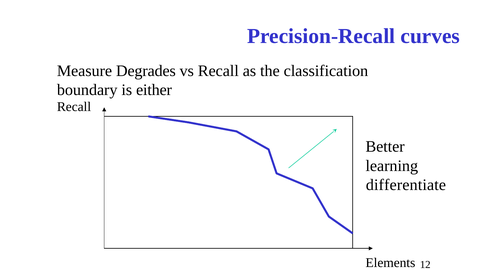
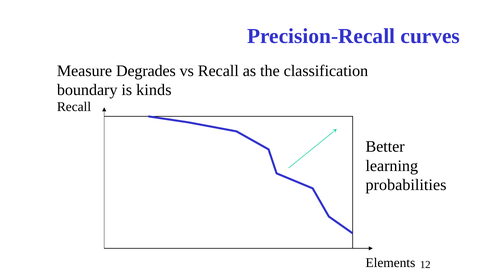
either: either -> kinds
differentiate: differentiate -> probabilities
